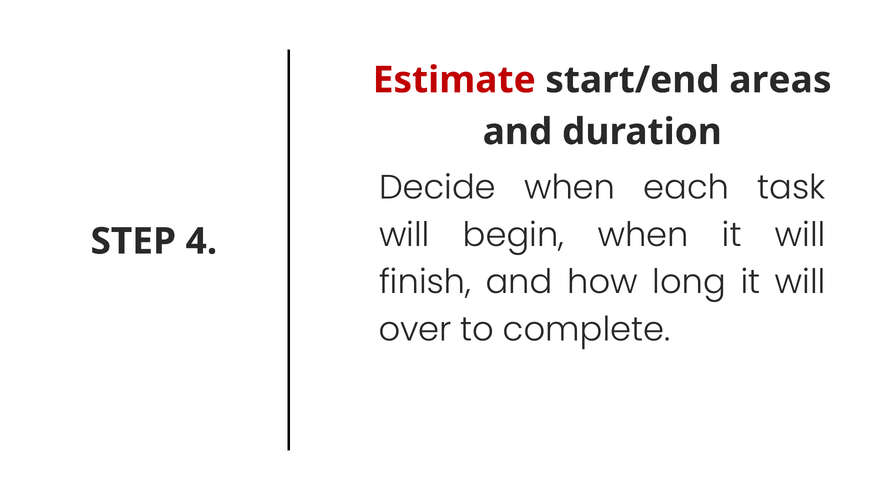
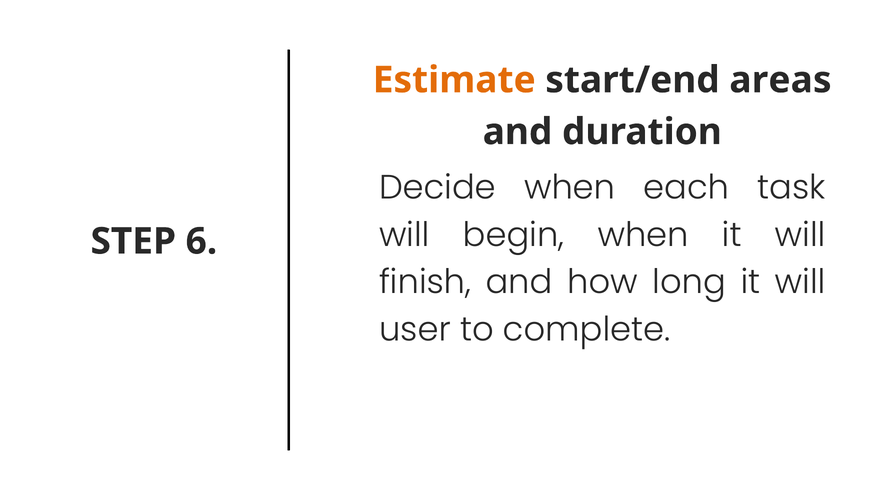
Estimate colour: red -> orange
4: 4 -> 6
over: over -> user
